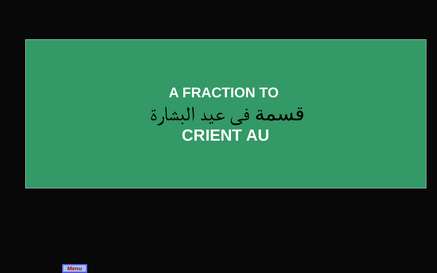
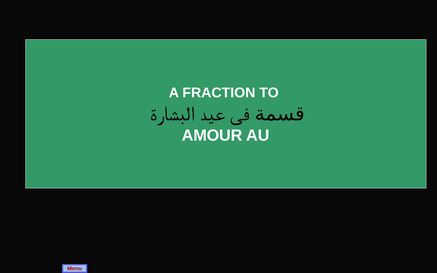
CRIENT: CRIENT -> AMOUR
